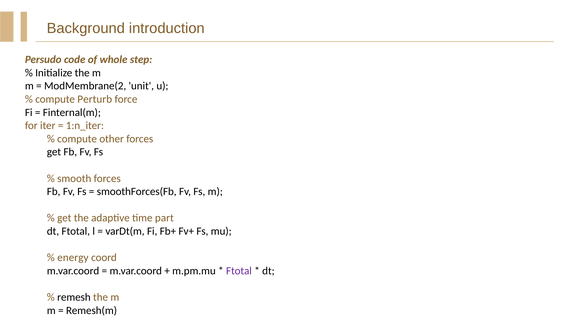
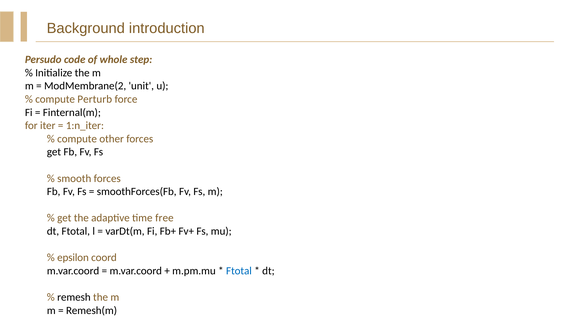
part: part -> free
energy: energy -> epsilon
Ftotal at (239, 271) colour: purple -> blue
